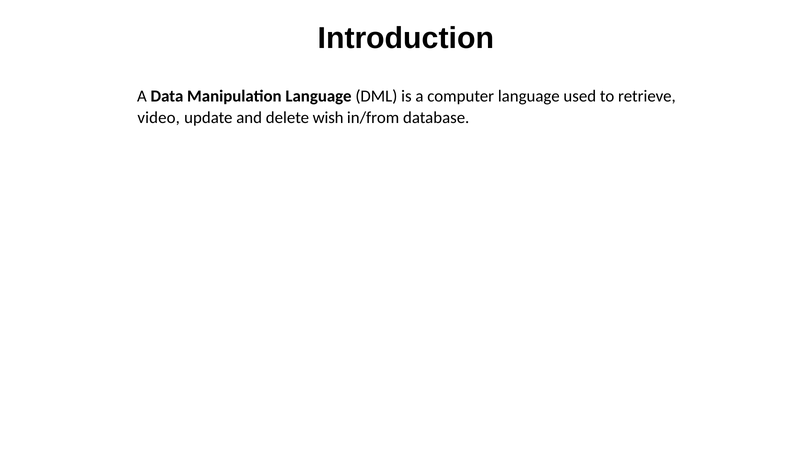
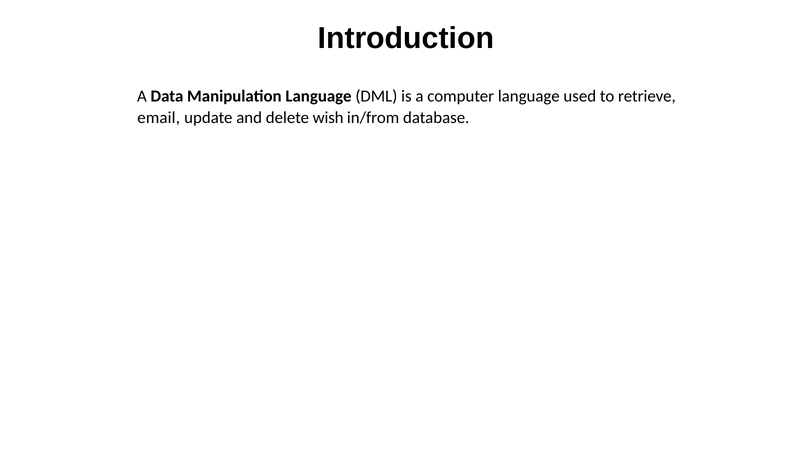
video: video -> email
